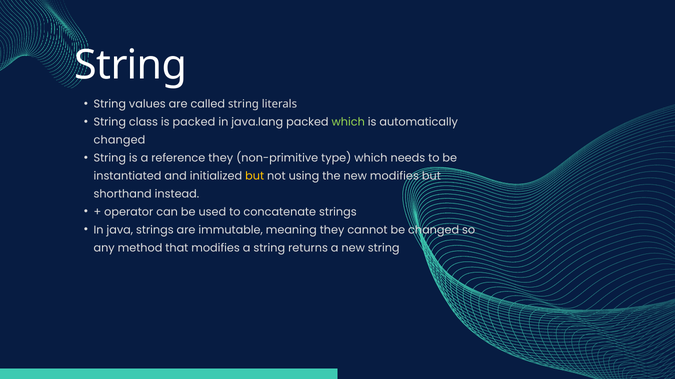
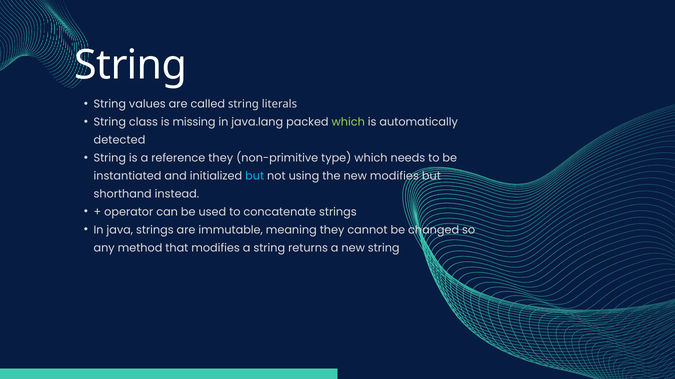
is packed: packed -> missing
changed at (119, 140): changed -> detected
but at (255, 176) colour: yellow -> light blue
